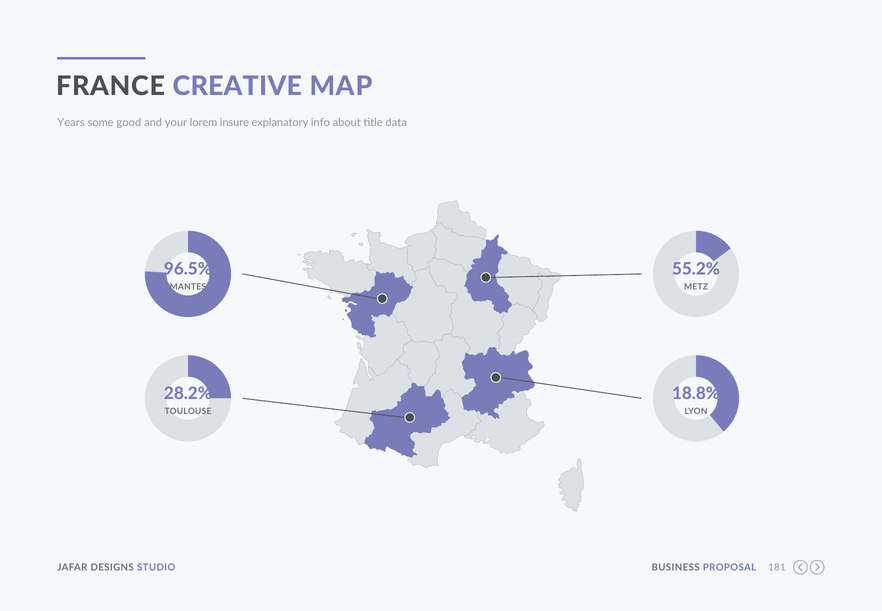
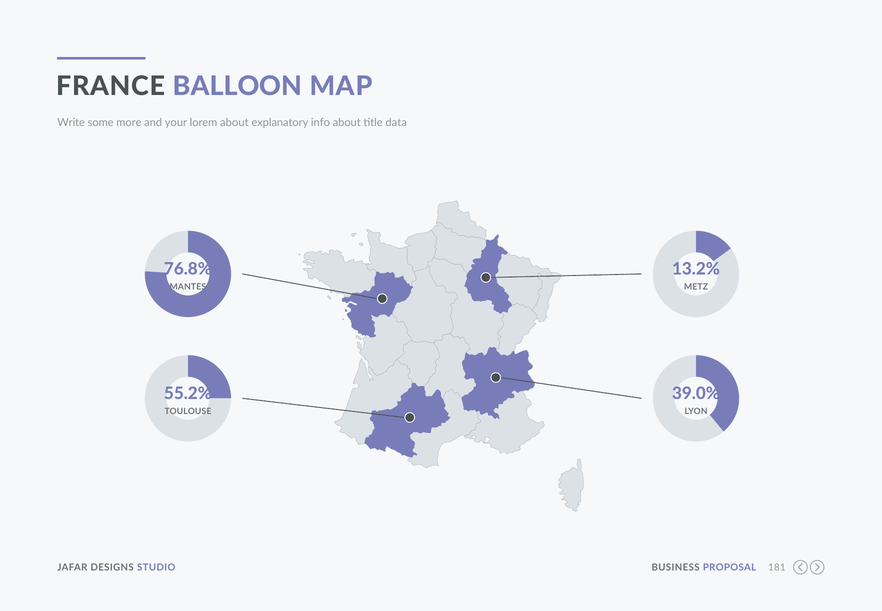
CREATIVE: CREATIVE -> BALLOON
Years: Years -> Write
good: good -> more
lorem insure: insure -> about
96.5%: 96.5% -> 76.8%
55.2%: 55.2% -> 13.2%
28.2%: 28.2% -> 55.2%
18.8%: 18.8% -> 39.0%
